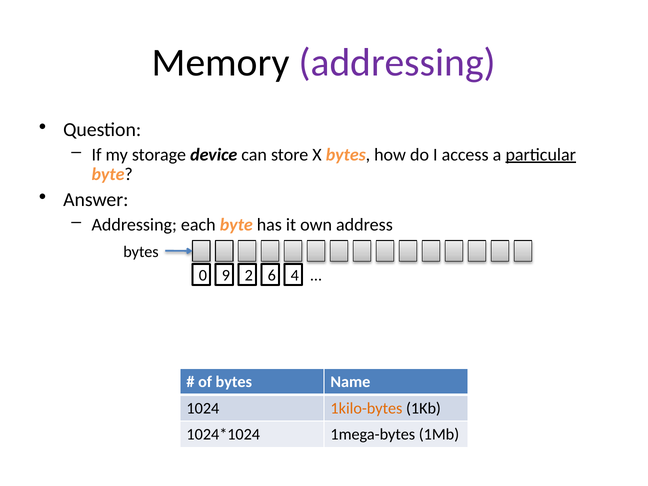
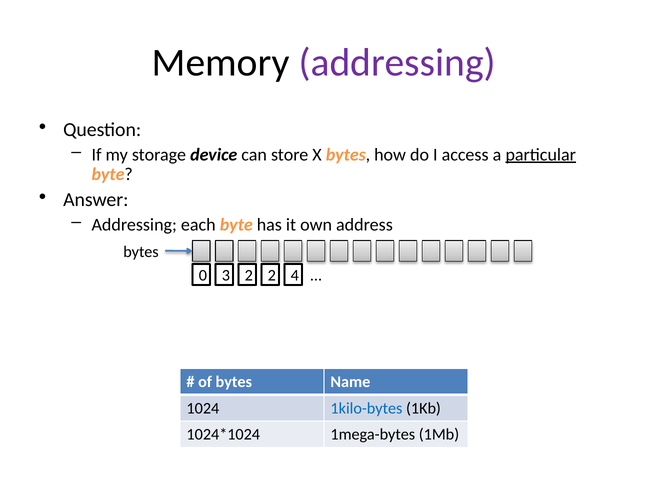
9: 9 -> 3
2 6: 6 -> 2
1kilo-bytes colour: orange -> blue
